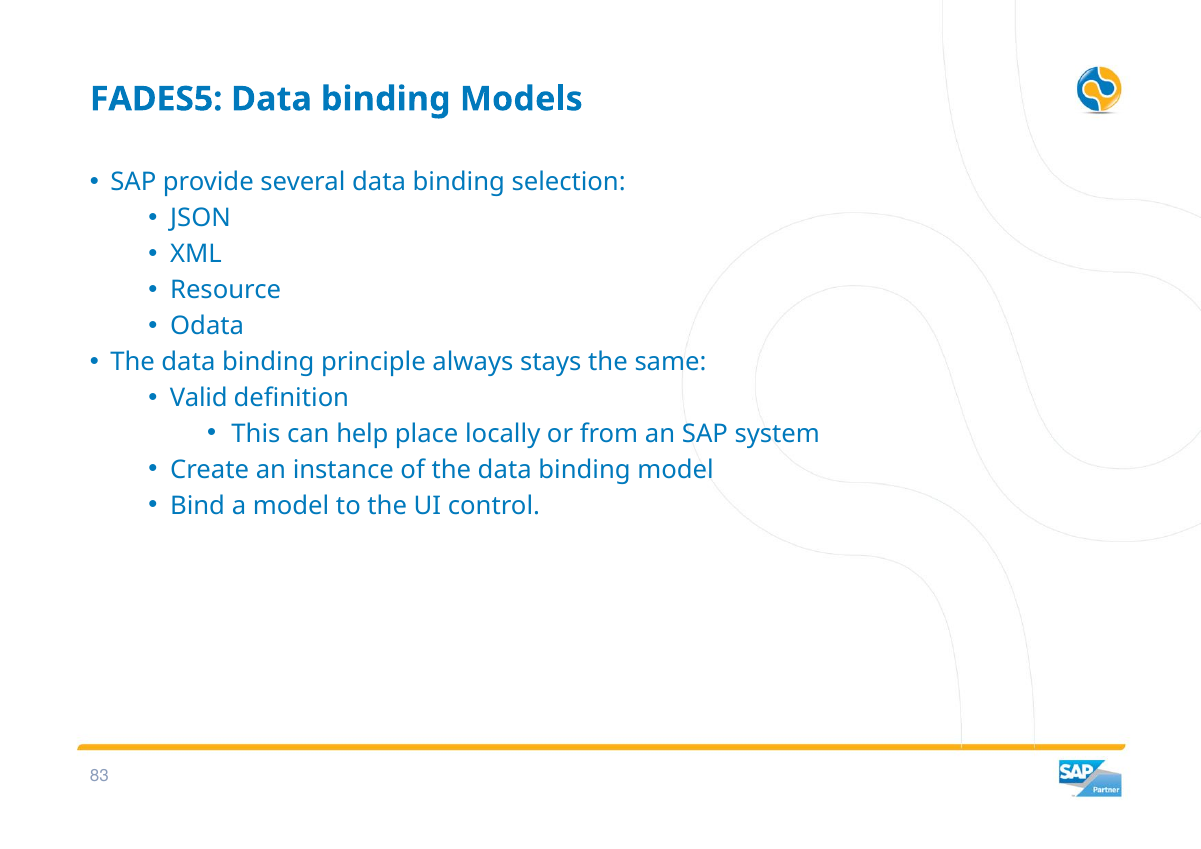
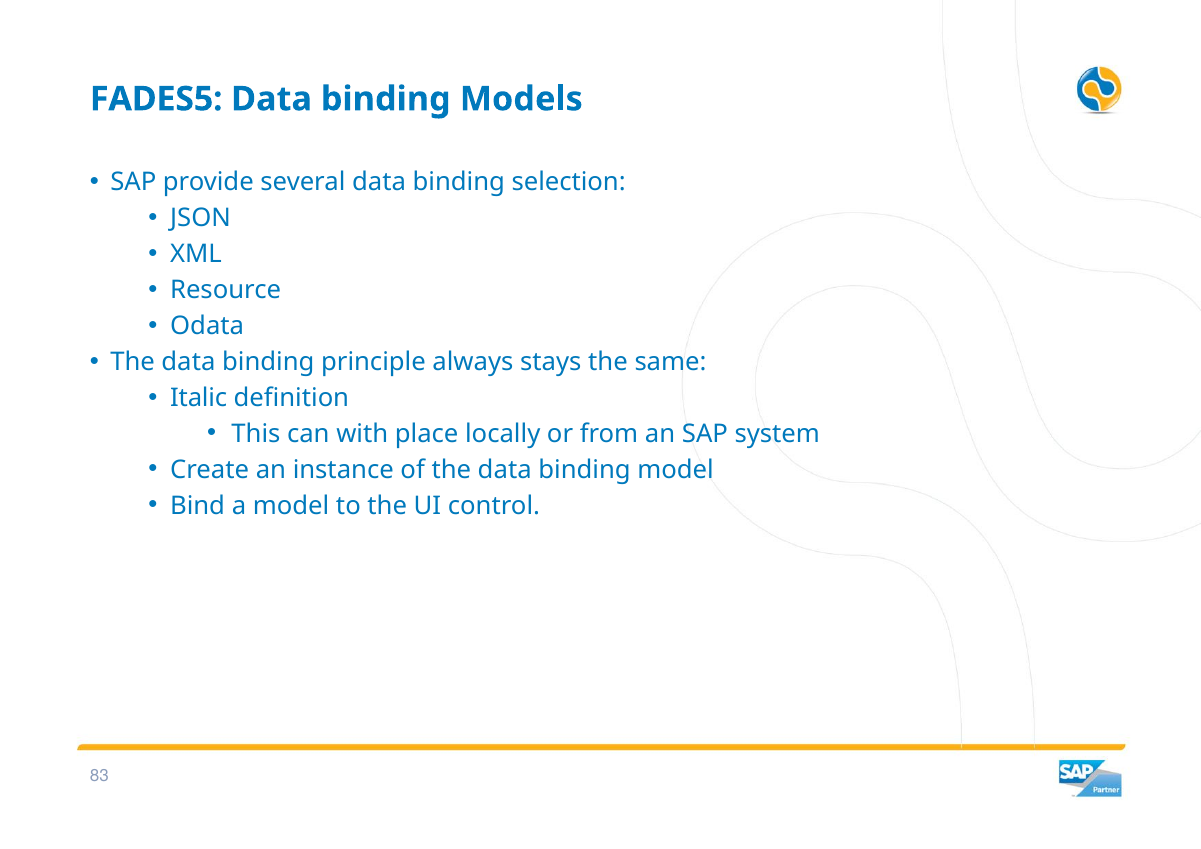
Valid: Valid -> Italic
help: help -> with
